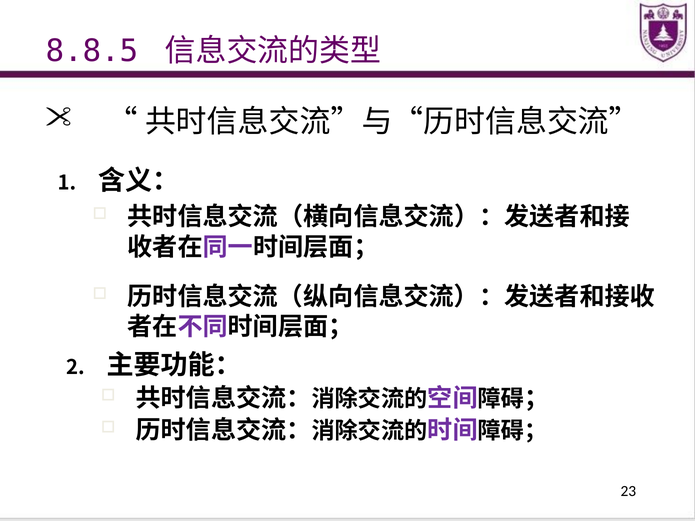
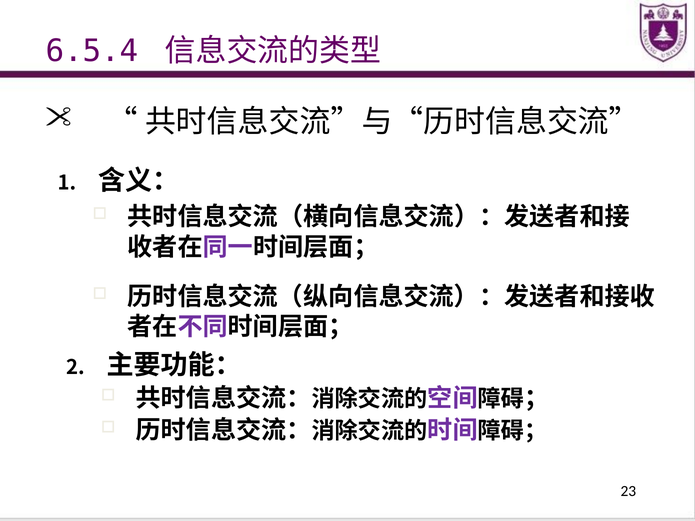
8.8.5: 8.8.5 -> 6.5.4
